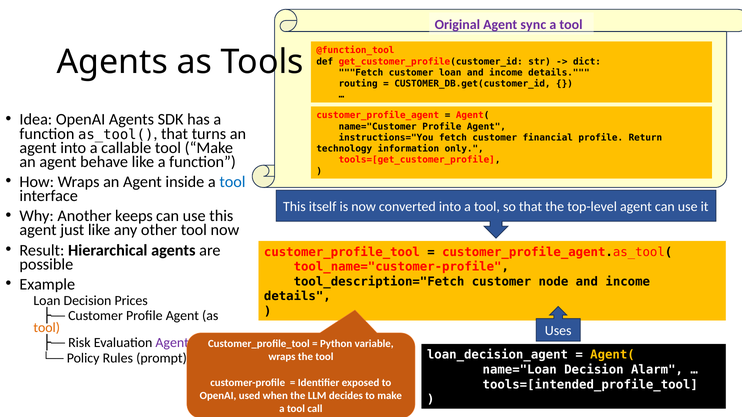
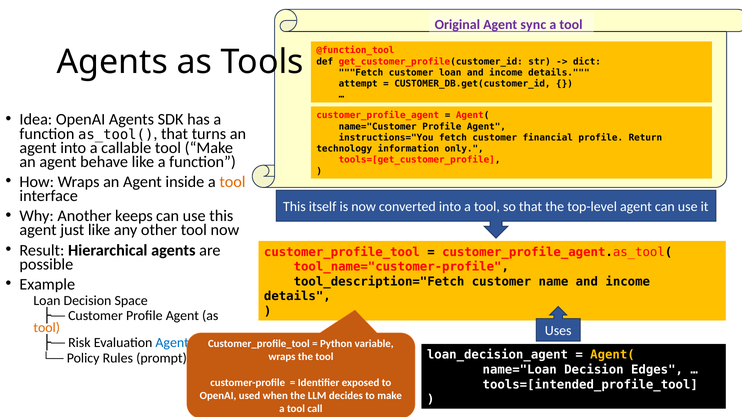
routing: routing -> attempt
tool at (232, 182) colour: blue -> orange
node: node -> name
Prices: Prices -> Space
Agent at (172, 343) colour: purple -> blue
Alarm: Alarm -> Edges
